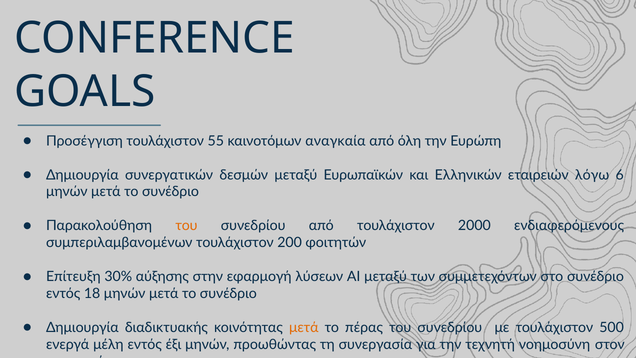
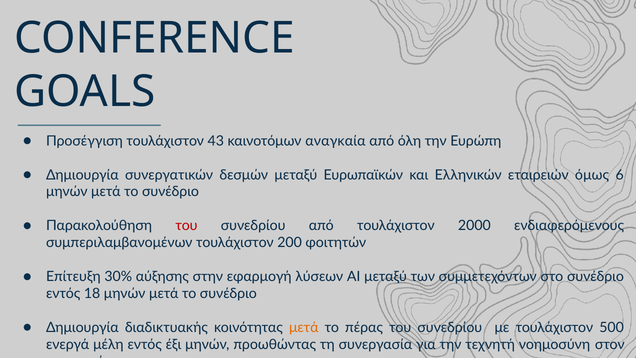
55: 55 -> 43
λόγω: λόγω -> όμως
του at (186, 226) colour: orange -> red
